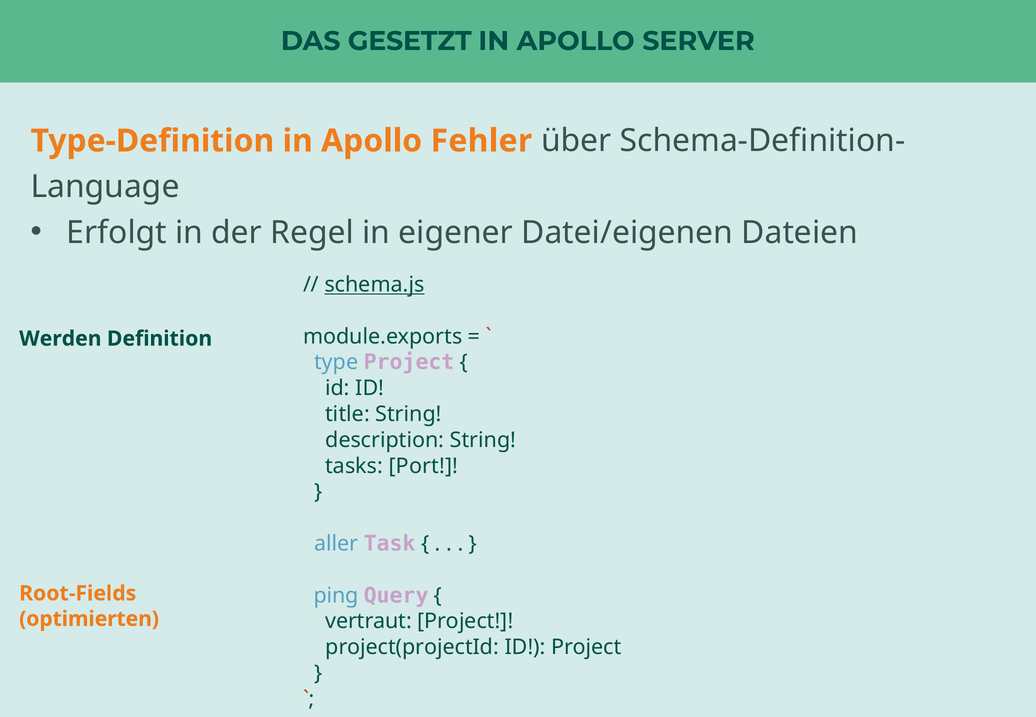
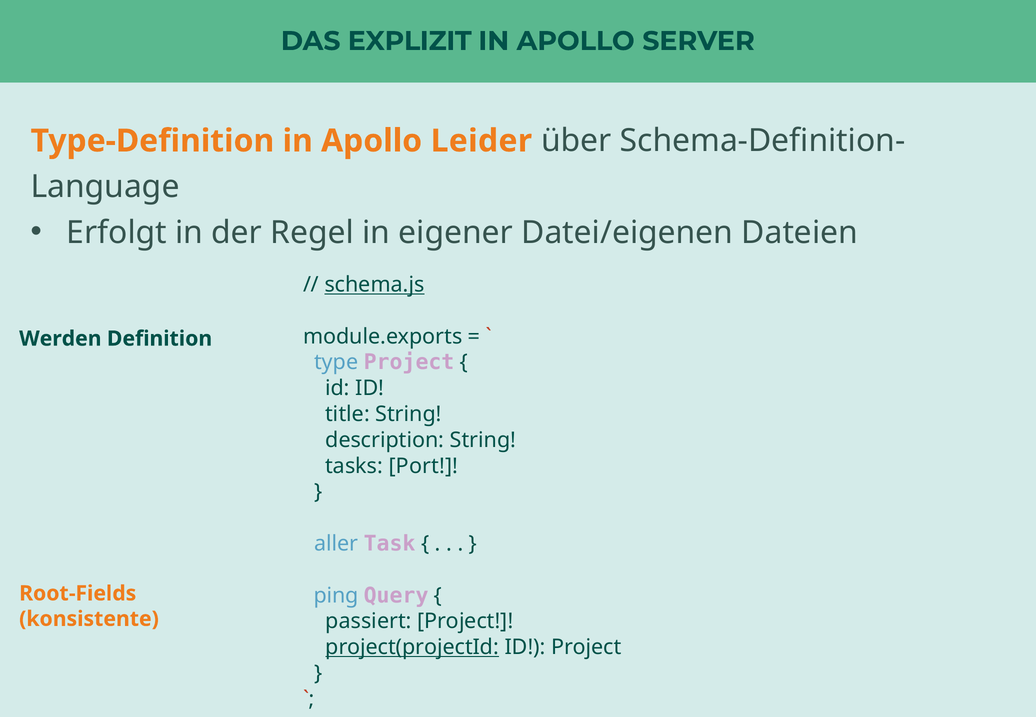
GESETZT: GESETZT -> EXPLIZIT
Fehler: Fehler -> Leider
optimierten: optimierten -> konsistente
vertraut: vertraut -> passiert
project(projectId underline: none -> present
